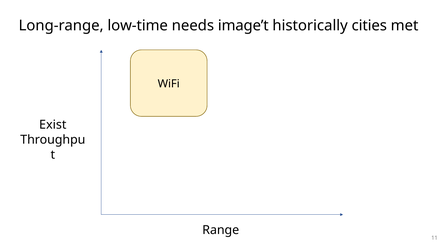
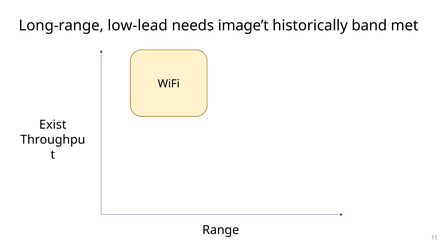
low-time: low-time -> low-lead
cities: cities -> band
